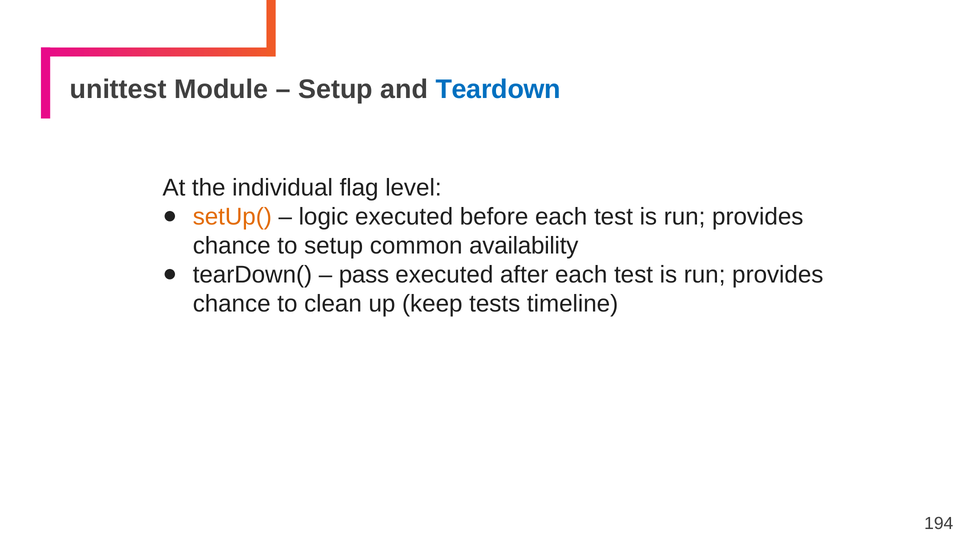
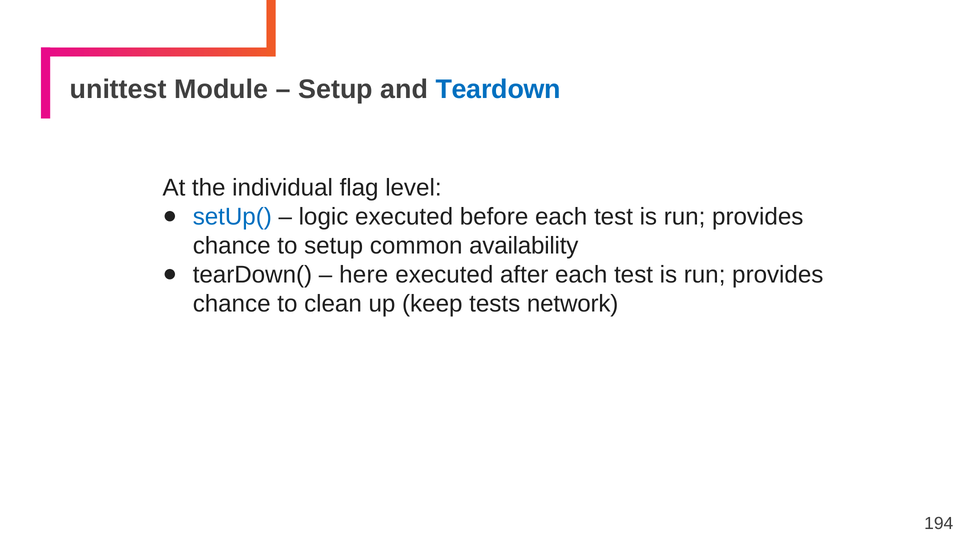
setUp( colour: orange -> blue
pass: pass -> here
timeline: timeline -> network
